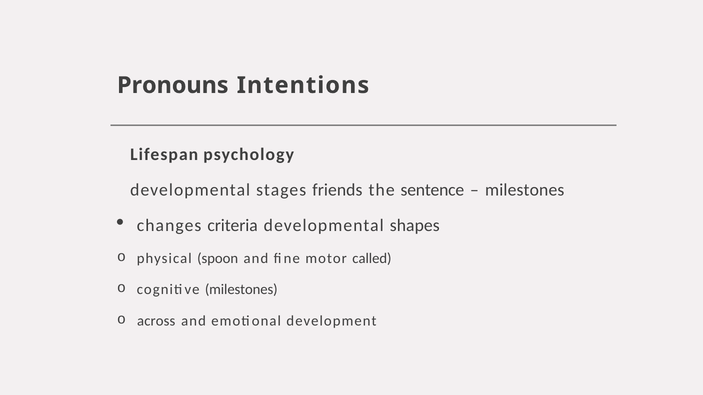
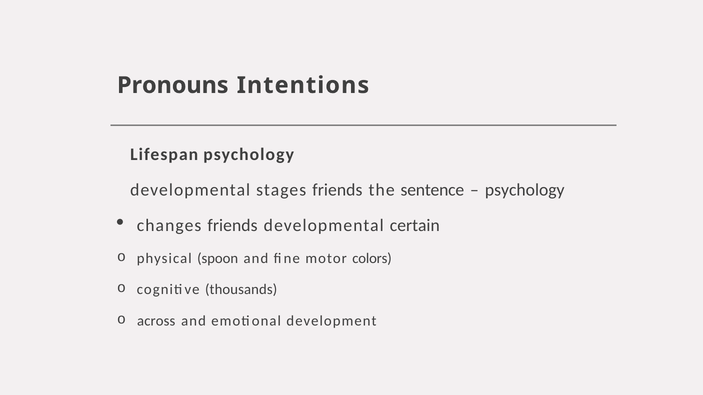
milestones at (525, 190): milestones -> psychology
changes criteria: criteria -> friends
shapes: shapes -> certain
called: called -> colors
cognitive milestones: milestones -> thousands
